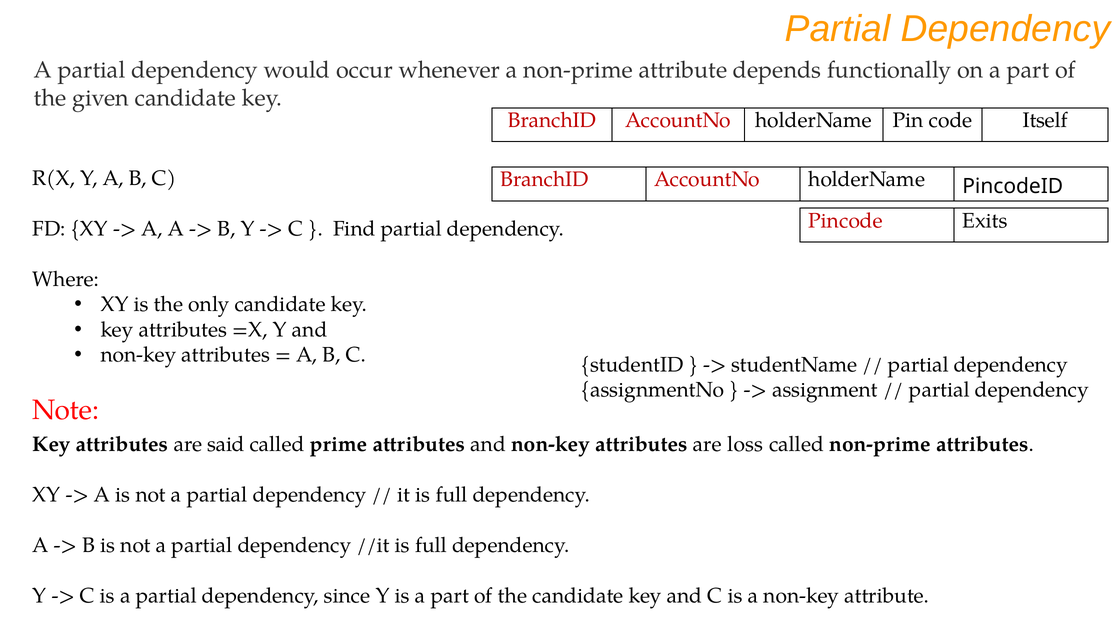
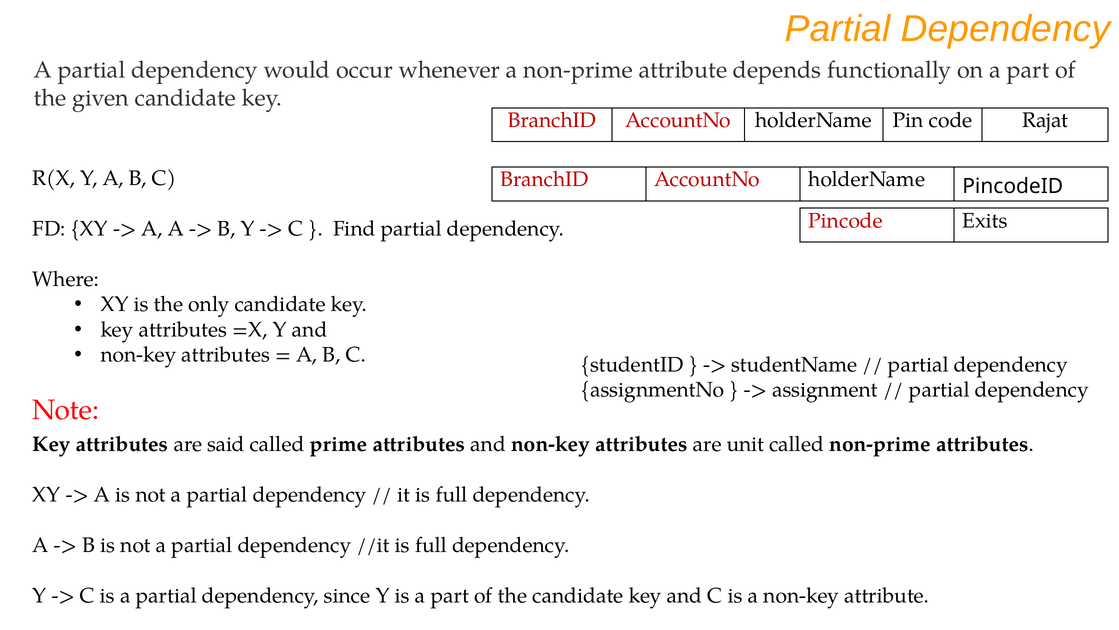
Itself: Itself -> Rajat
loss: loss -> unit
